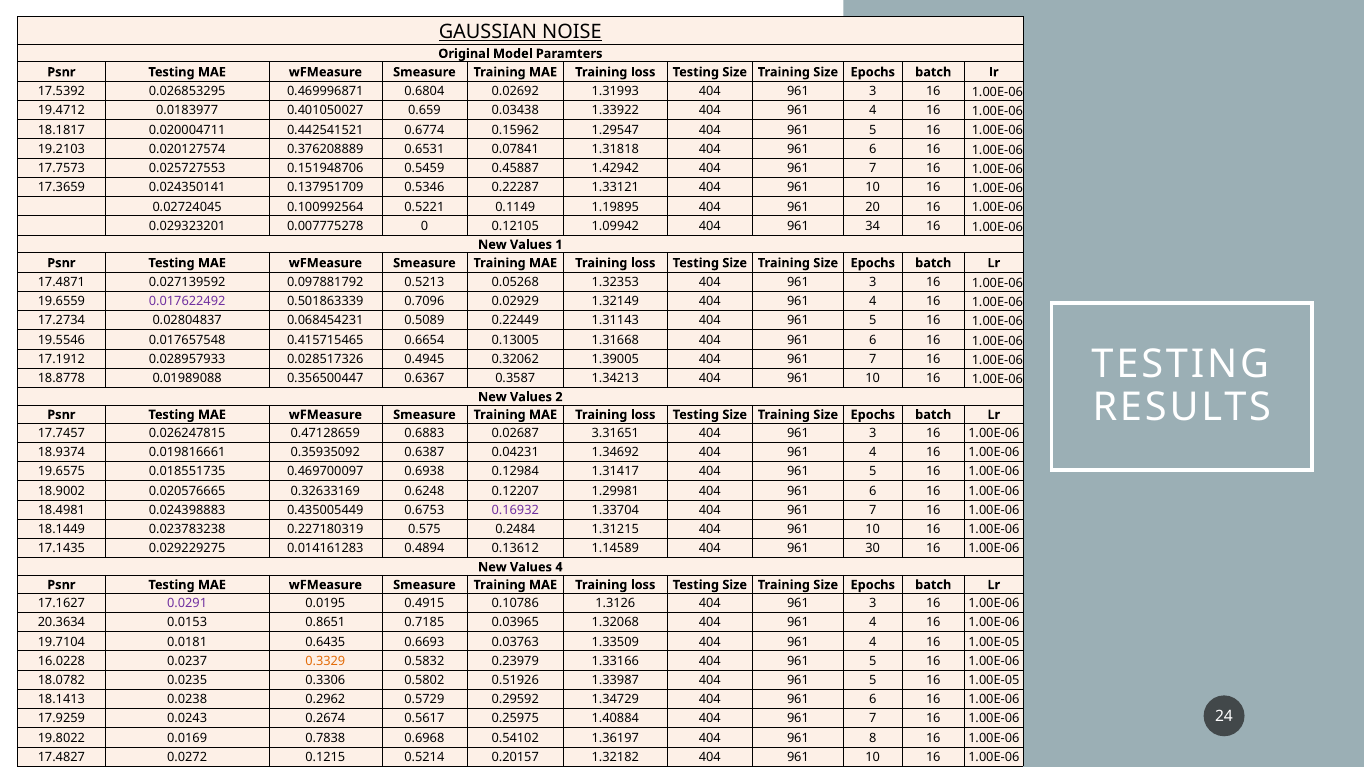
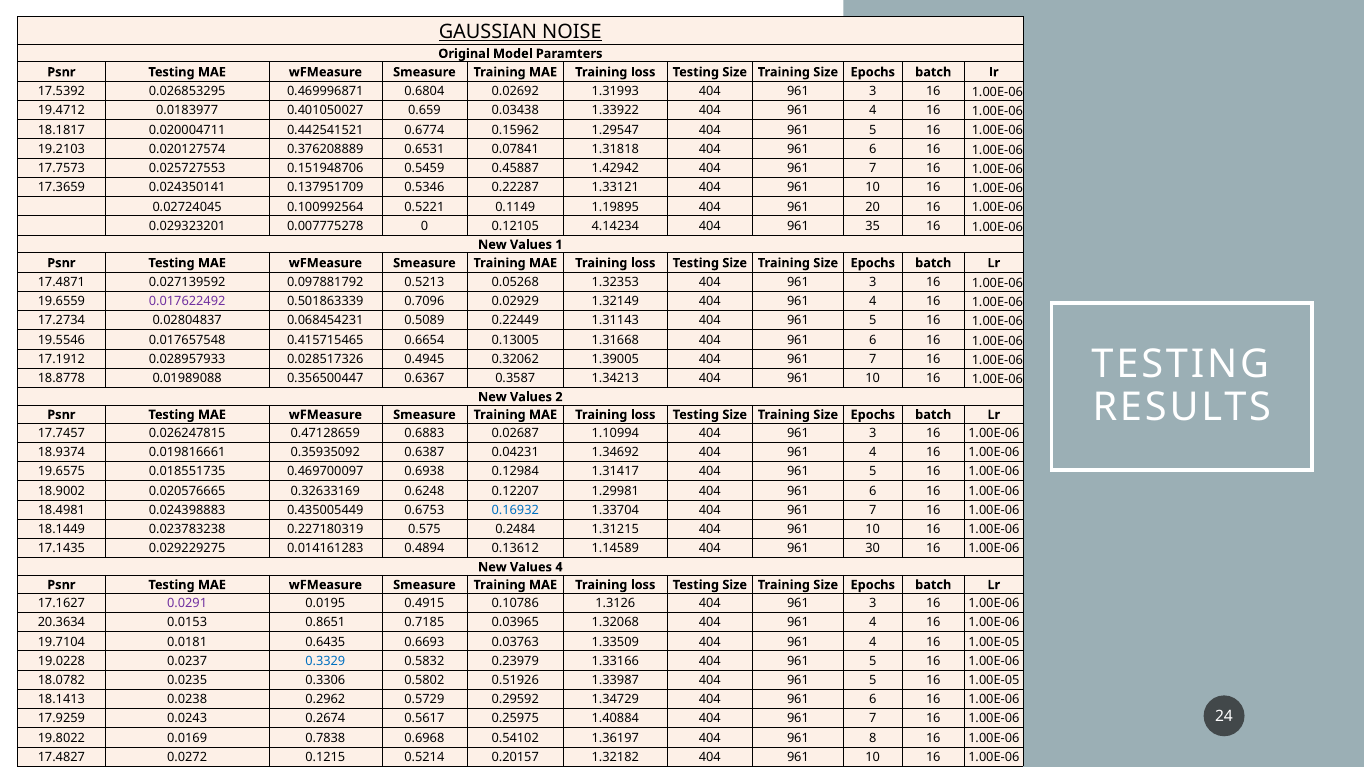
1.09942: 1.09942 -> 4.14234
34: 34 -> 35
3.31651: 3.31651 -> 1.10994
0.16932 colour: purple -> blue
16.0228: 16.0228 -> 19.0228
0.3329 colour: orange -> blue
